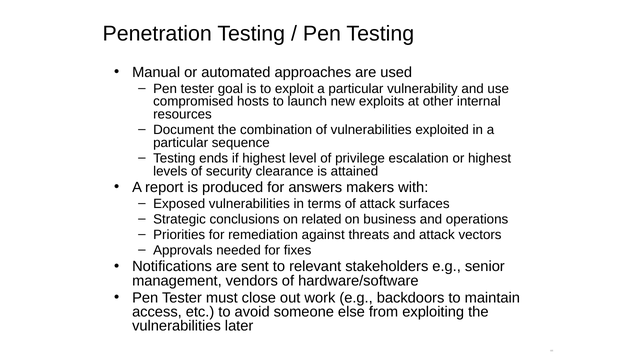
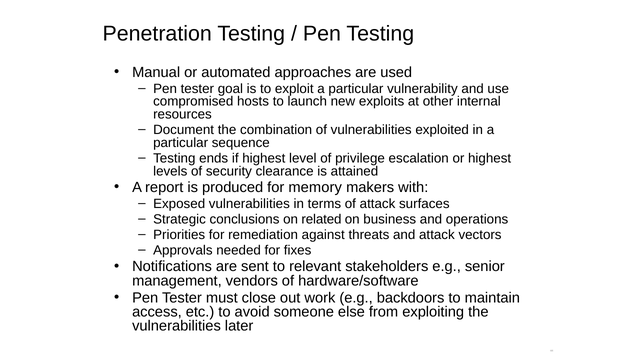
answers: answers -> memory
